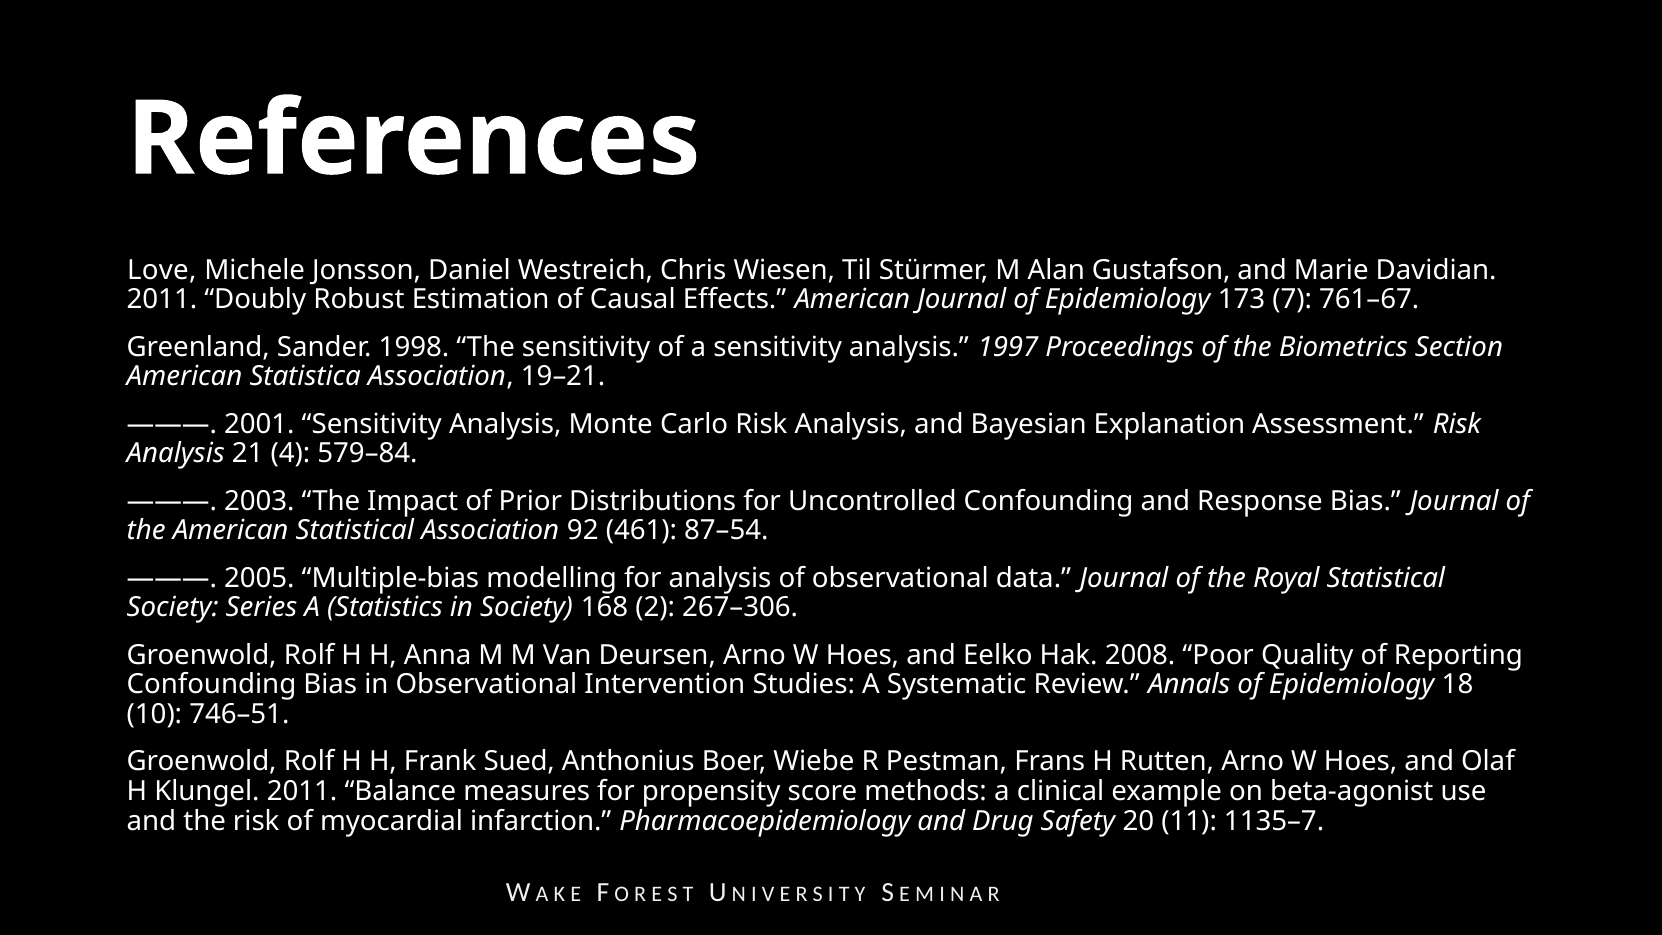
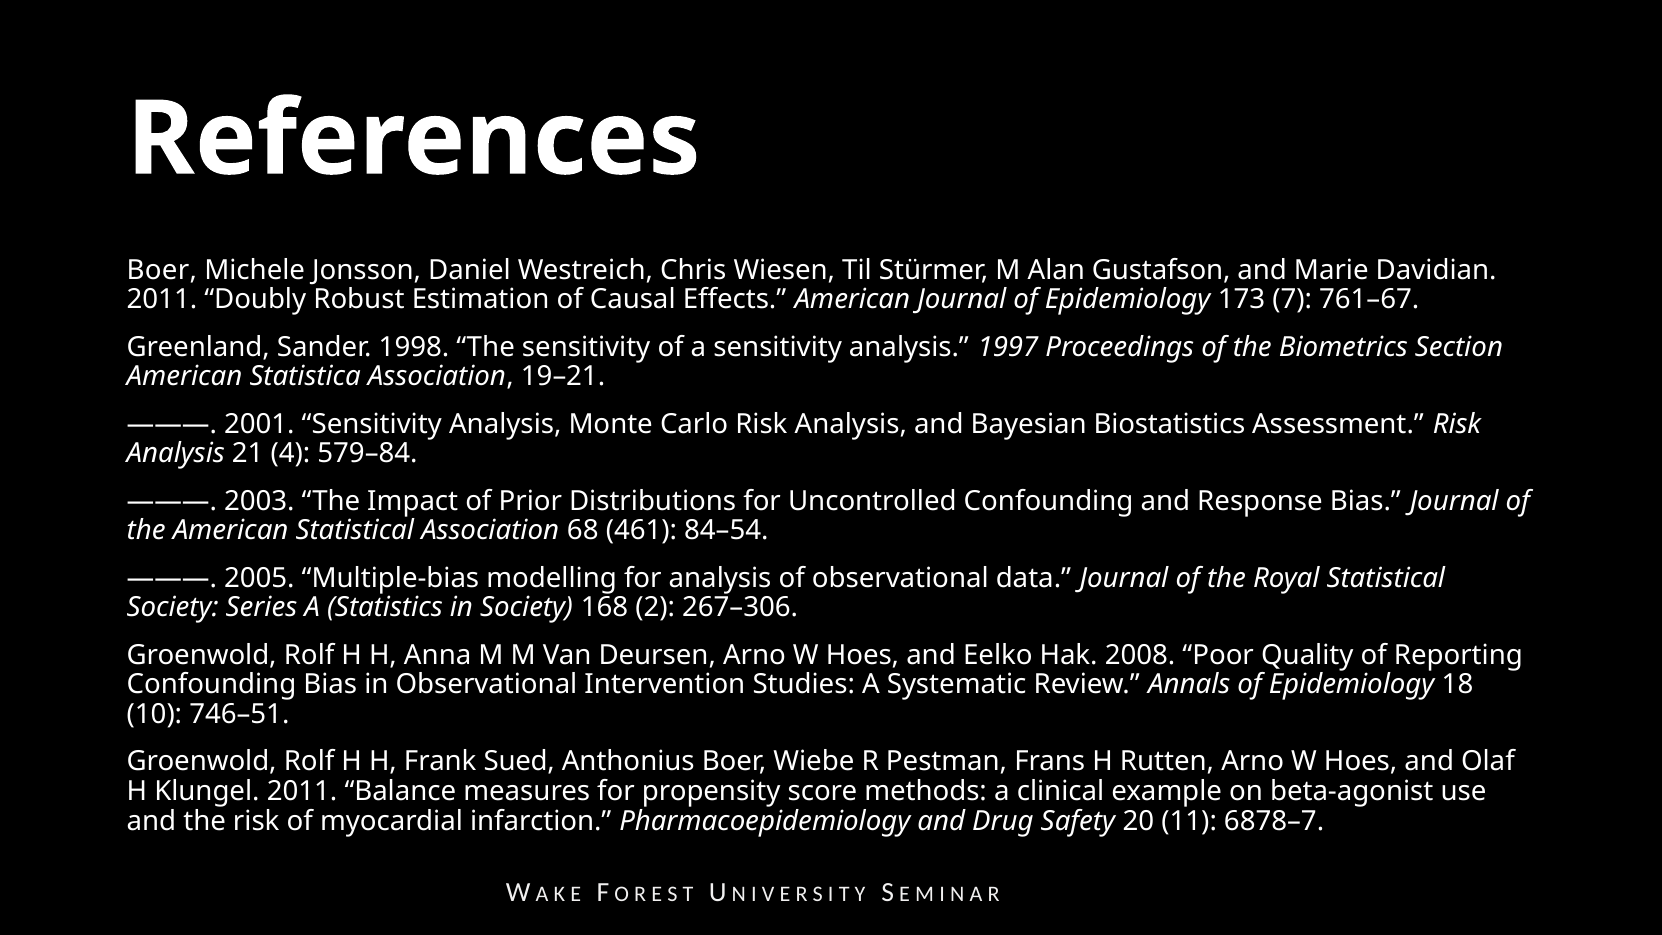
Love at (162, 270): Love -> Boer
Explanation: Explanation -> Biostatistics
92: 92 -> 68
87–54: 87–54 -> 84–54
1135–7: 1135–7 -> 6878–7
